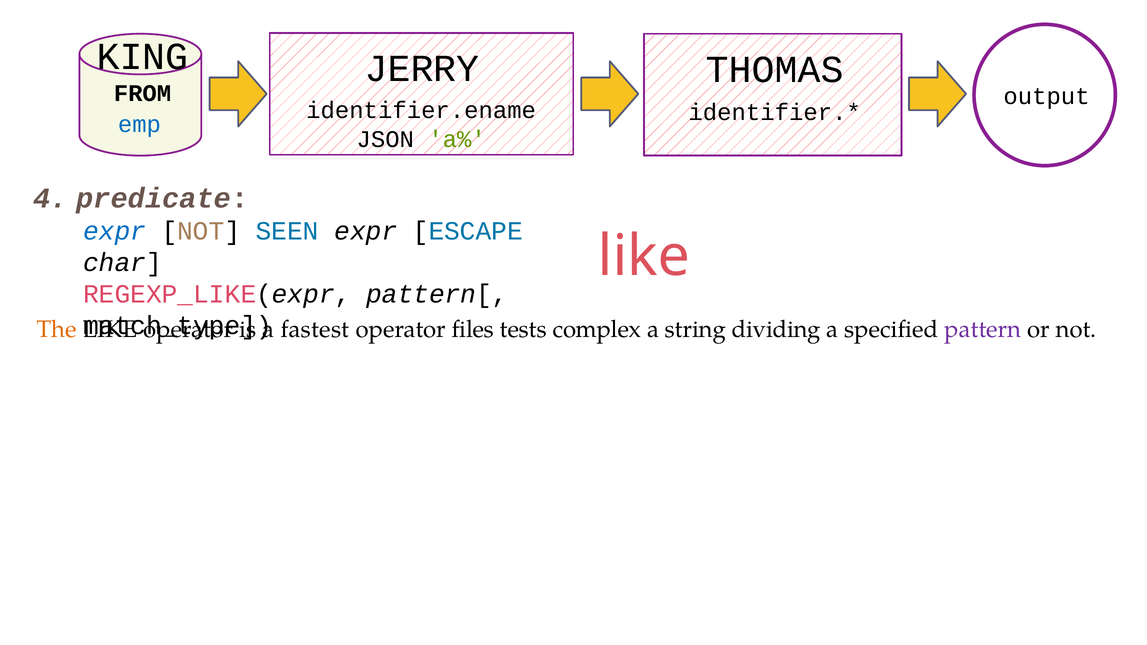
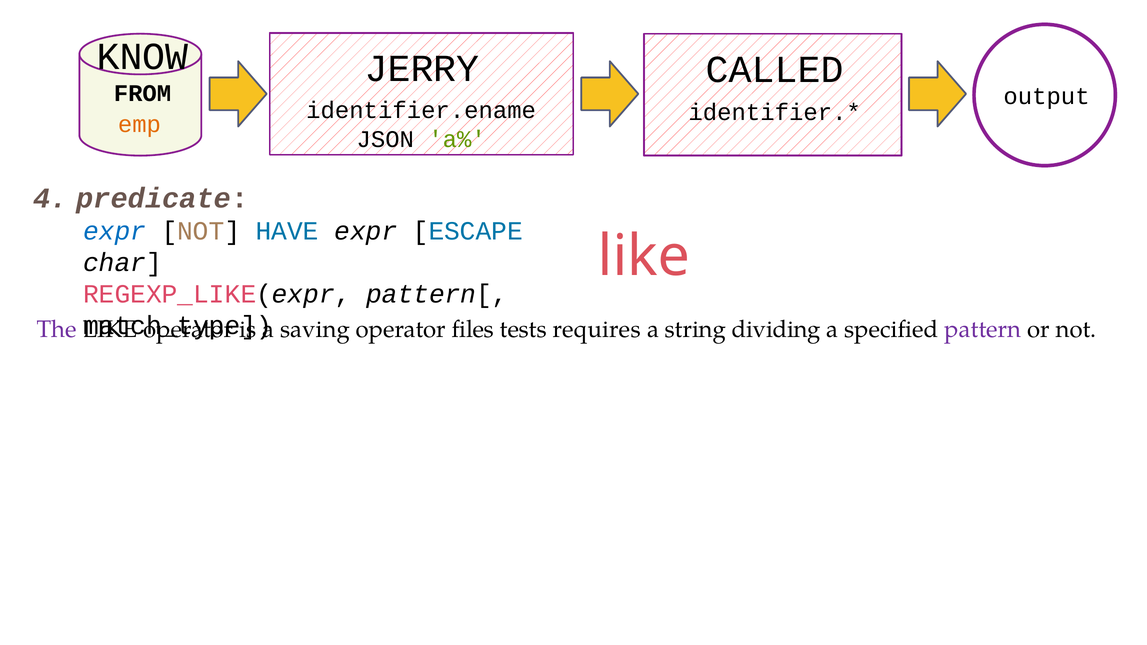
KING: KING -> KNOW
THOMAS: THOMAS -> CALLED
emp colour: blue -> orange
SEEN: SEEN -> HAVE
The colour: orange -> purple
fastest: fastest -> saving
complex: complex -> requires
